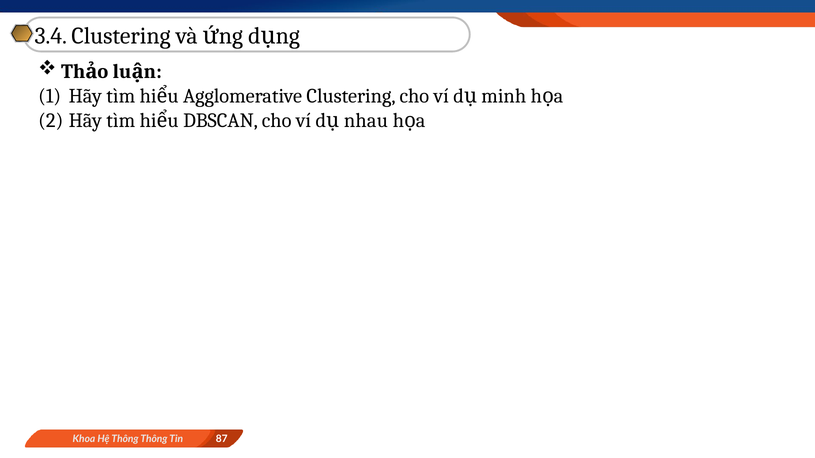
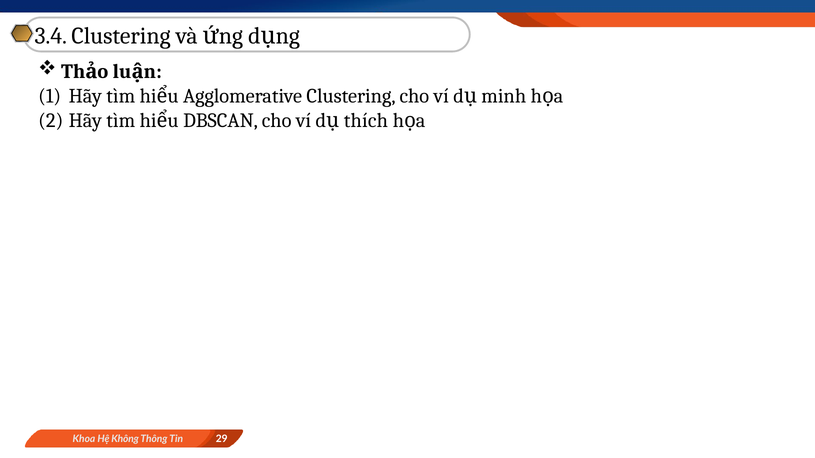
nhau: nhau -> thích
Hệ Thông: Thông -> Không
87: 87 -> 29
